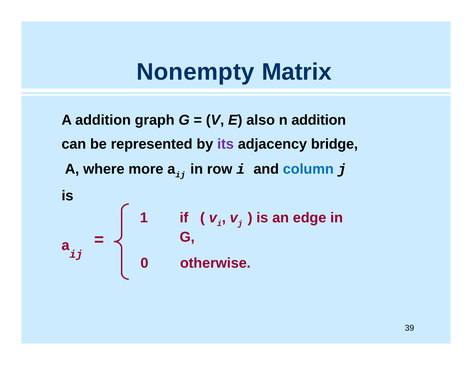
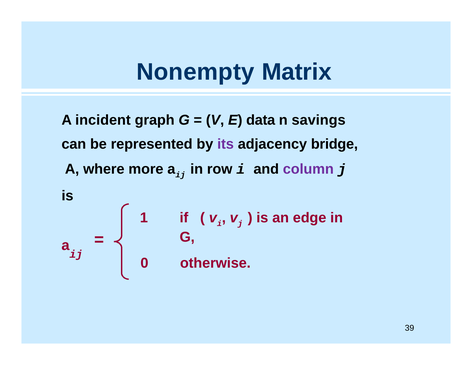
A addition: addition -> incident
also: also -> data
n addition: addition -> savings
column colour: blue -> purple
